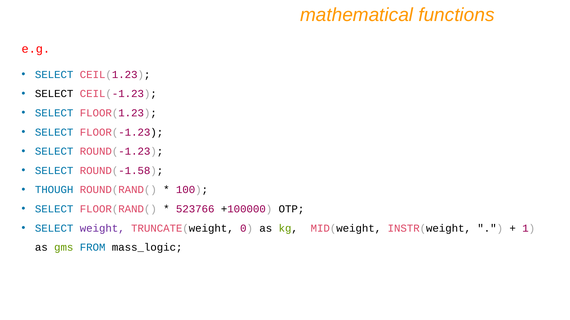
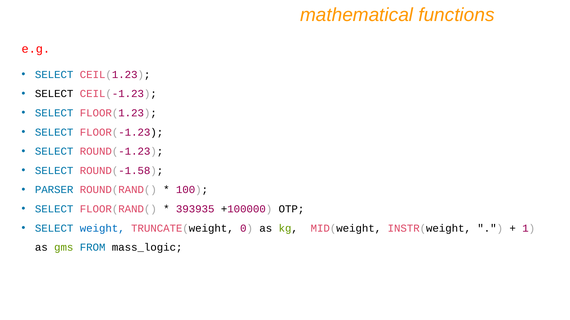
THOUGH: THOUGH -> PARSER
523766: 523766 -> 393935
weight colour: purple -> blue
